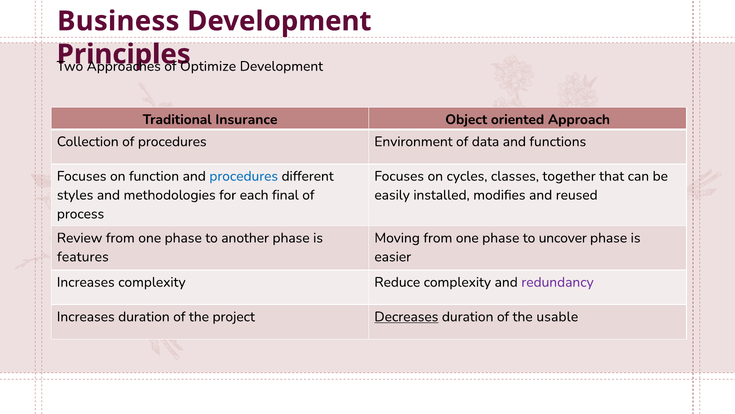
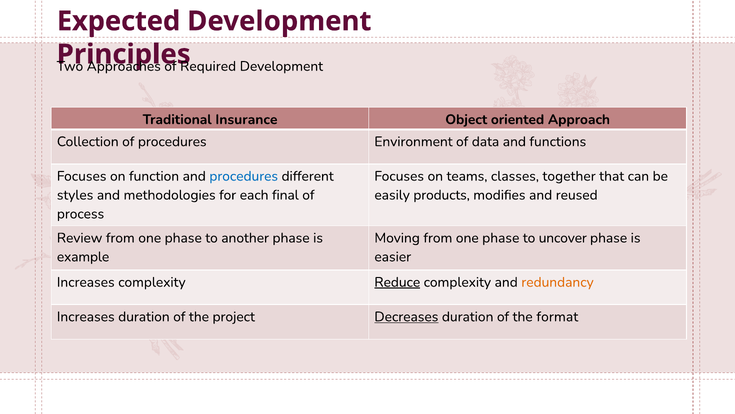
Business: Business -> Expected
Optimize: Optimize -> Required
cycles: cycles -> teams
installed: installed -> products
features: features -> example
Reduce underline: none -> present
redundancy colour: purple -> orange
usable: usable -> format
